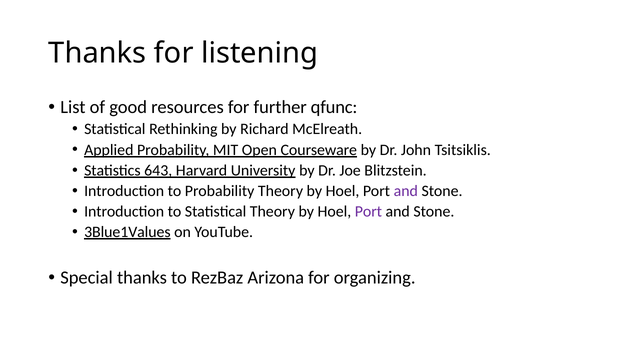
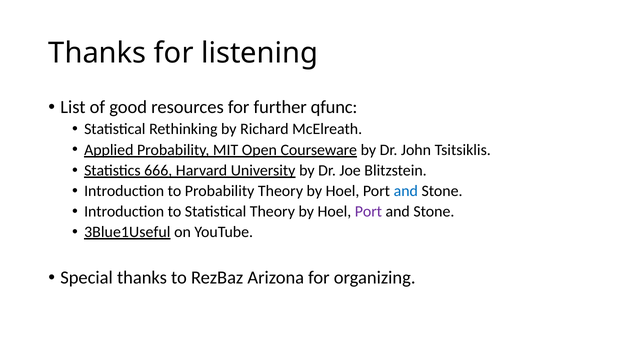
643: 643 -> 666
and at (406, 191) colour: purple -> blue
3Blue1Values: 3Blue1Values -> 3Blue1Useful
